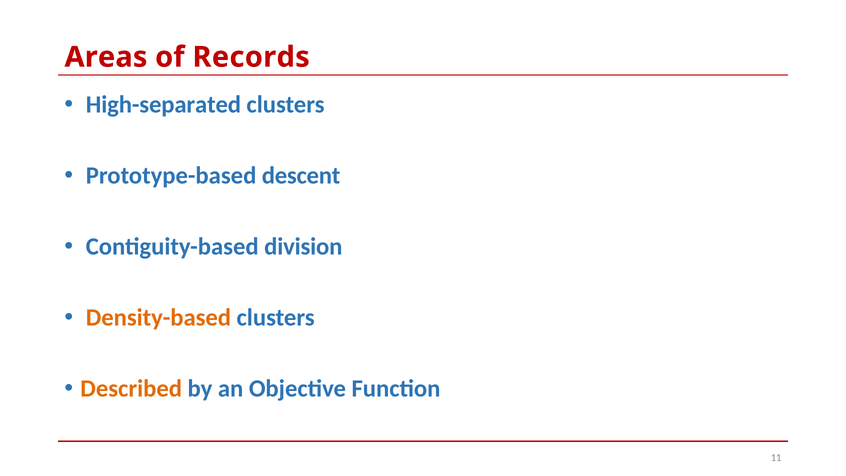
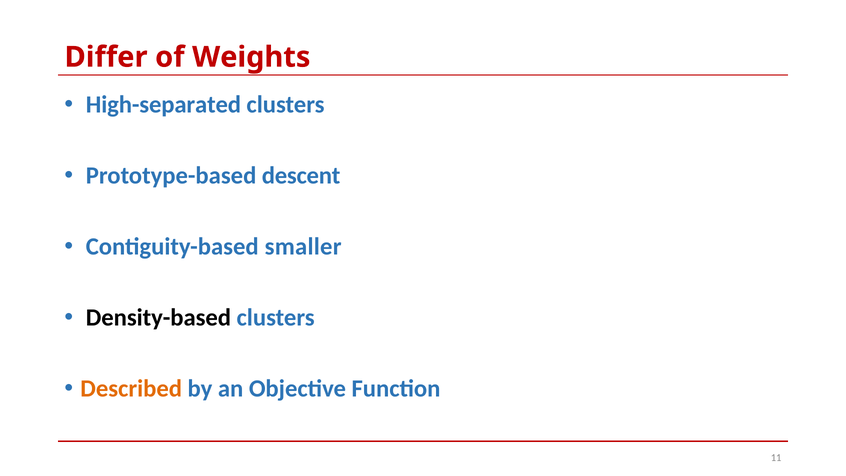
Areas: Areas -> Differ
Records: Records -> Weights
division: division -> smaller
Density-based colour: orange -> black
